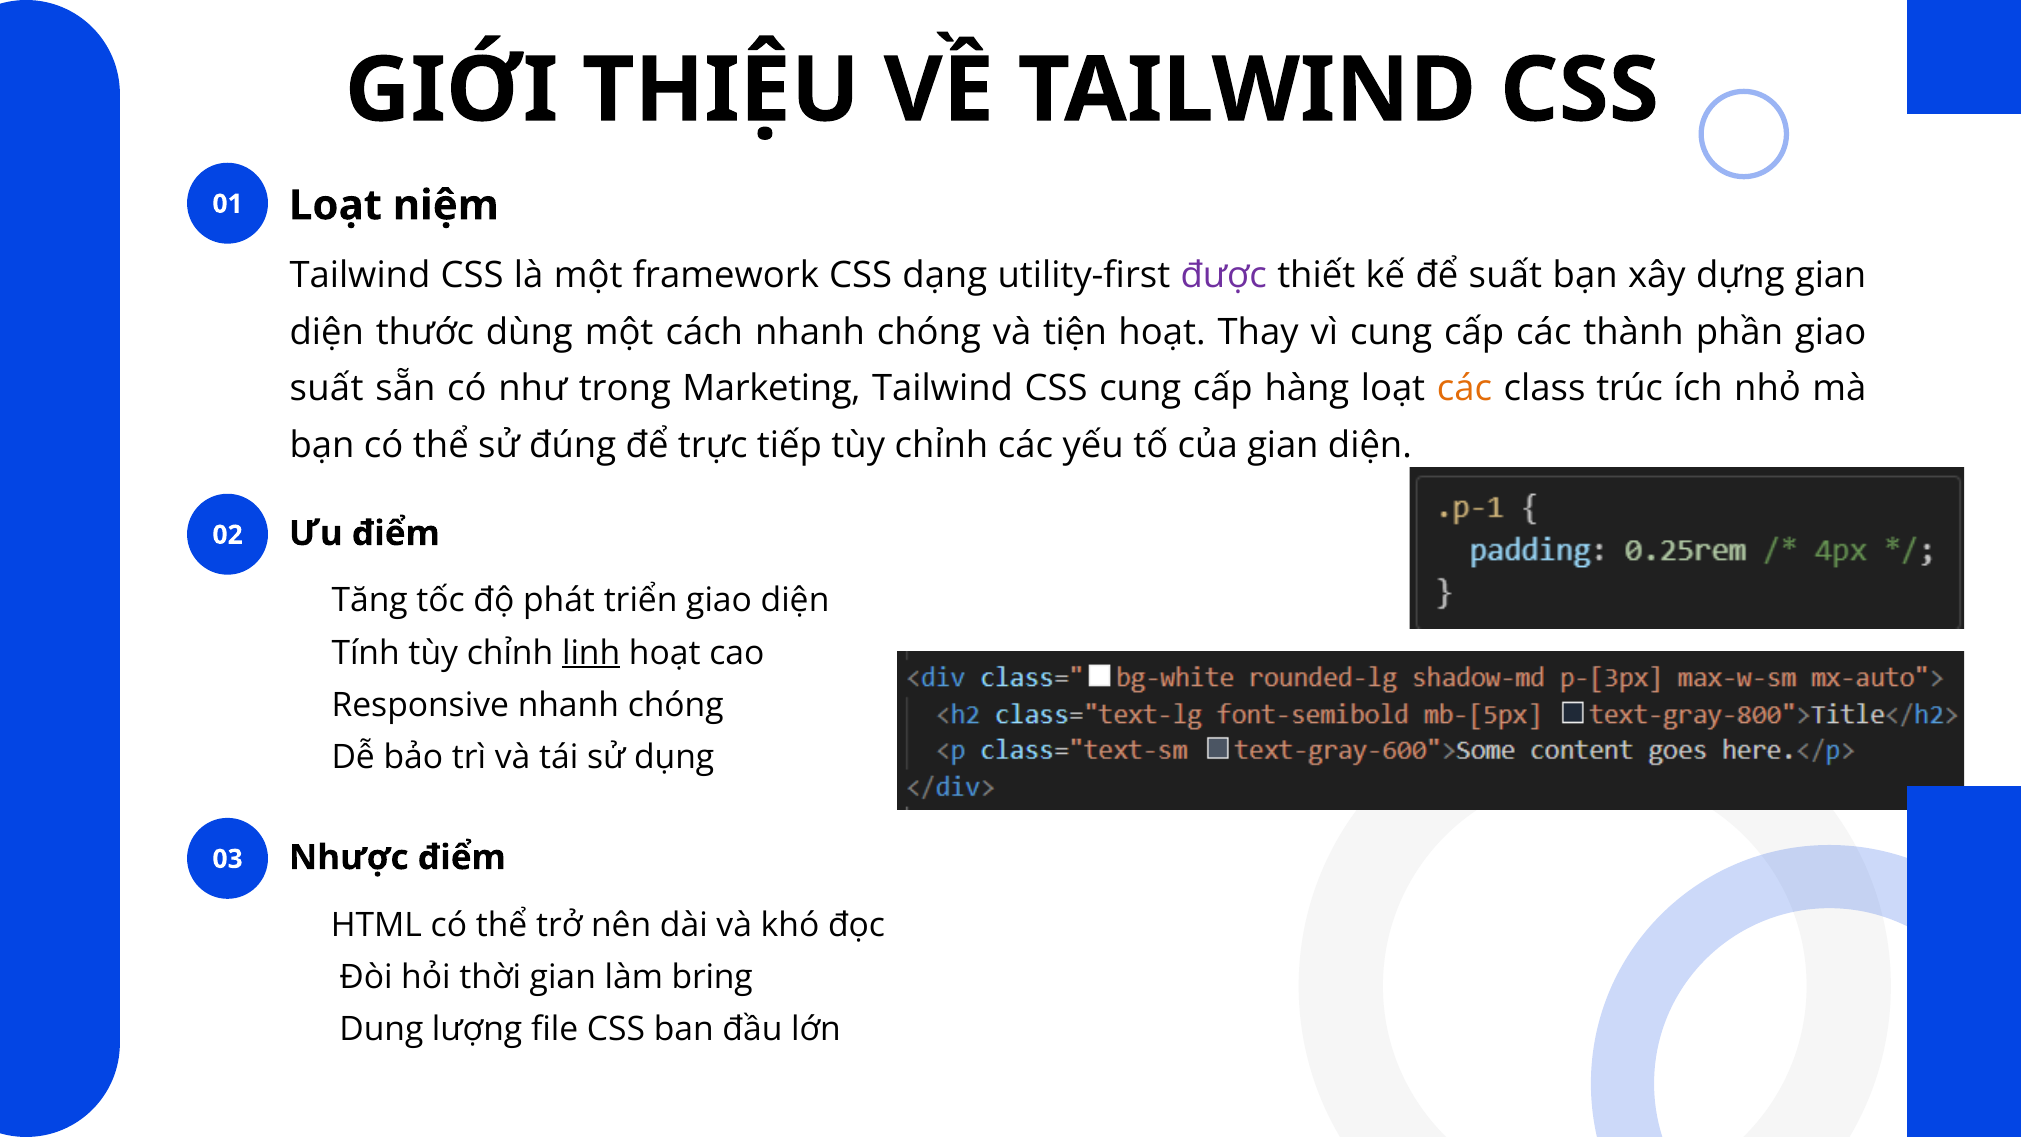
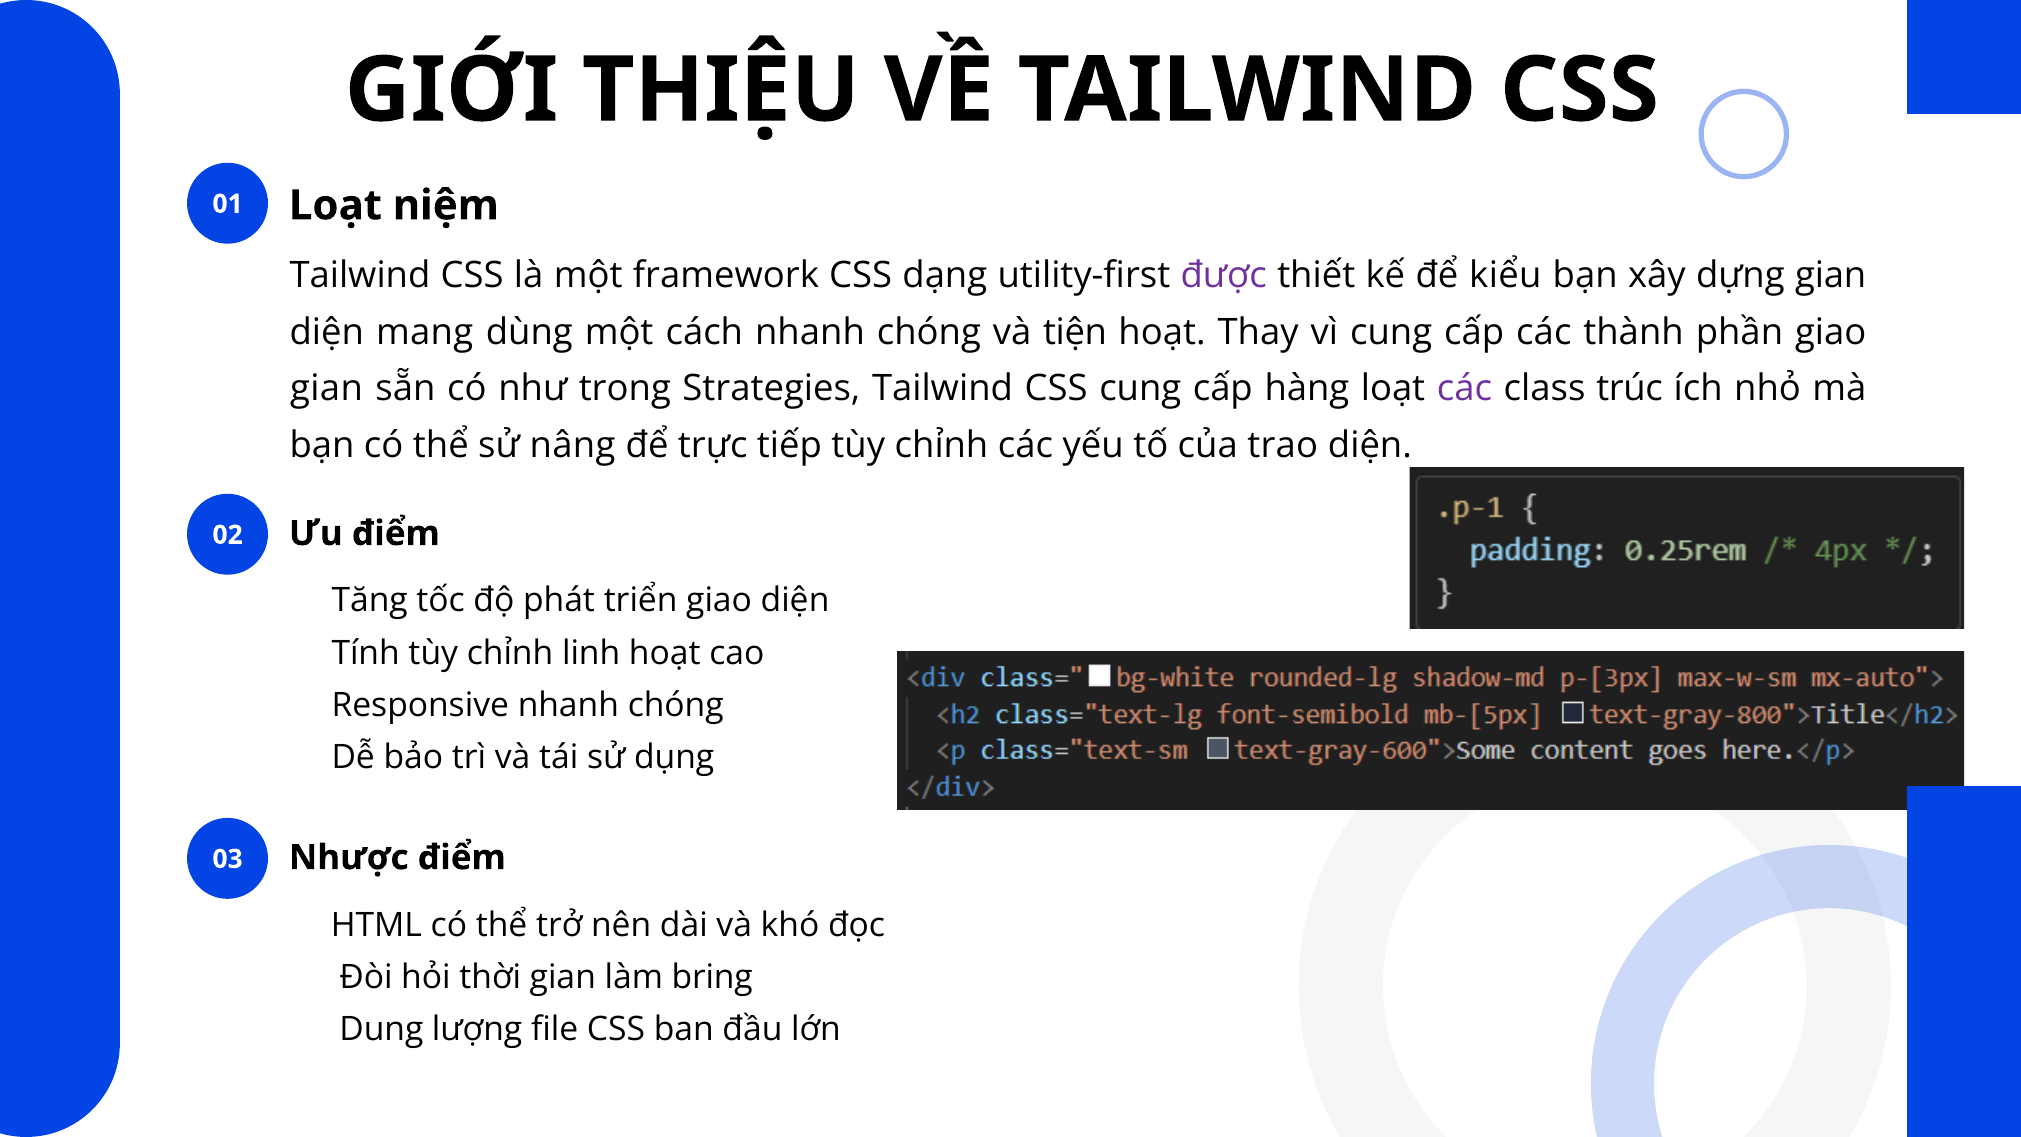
để suất: suất -> kiểu
thước: thước -> mang
suất at (327, 389): suất -> gian
trong Marketing: Marketing -> Strategies
các at (1464, 389) colour: orange -> purple
đúng: đúng -> nâng
của gian: gian -> trao
linh underline: present -> none
